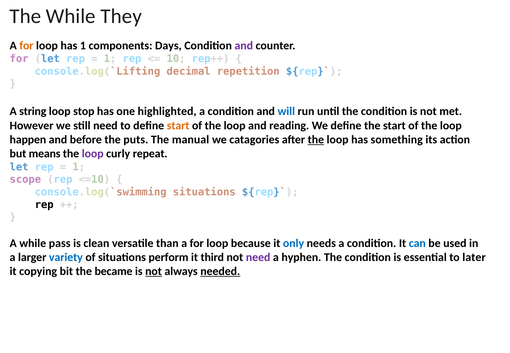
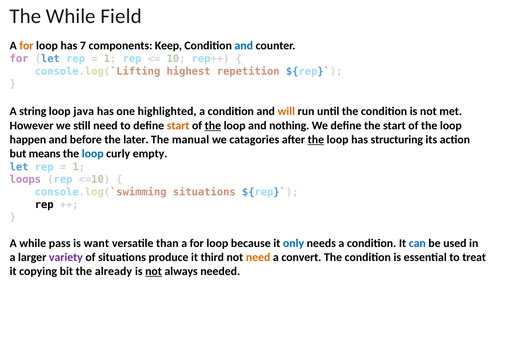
They: They -> Field
has 1: 1 -> 7
Days: Days -> Keep
and at (244, 46) colour: purple -> blue
decimal: decimal -> highest
stop: stop -> java
will colour: blue -> orange
the at (213, 126) underline: none -> present
reading: reading -> nothing
puts: puts -> later
something: something -> structuring
loop at (93, 154) colour: purple -> blue
repeat: repeat -> empty
scope: scope -> loops
clean: clean -> want
variety colour: blue -> purple
perform: perform -> produce
need at (258, 257) colour: purple -> orange
hyphen: hyphen -> convert
later: later -> treat
became: became -> already
needed underline: present -> none
